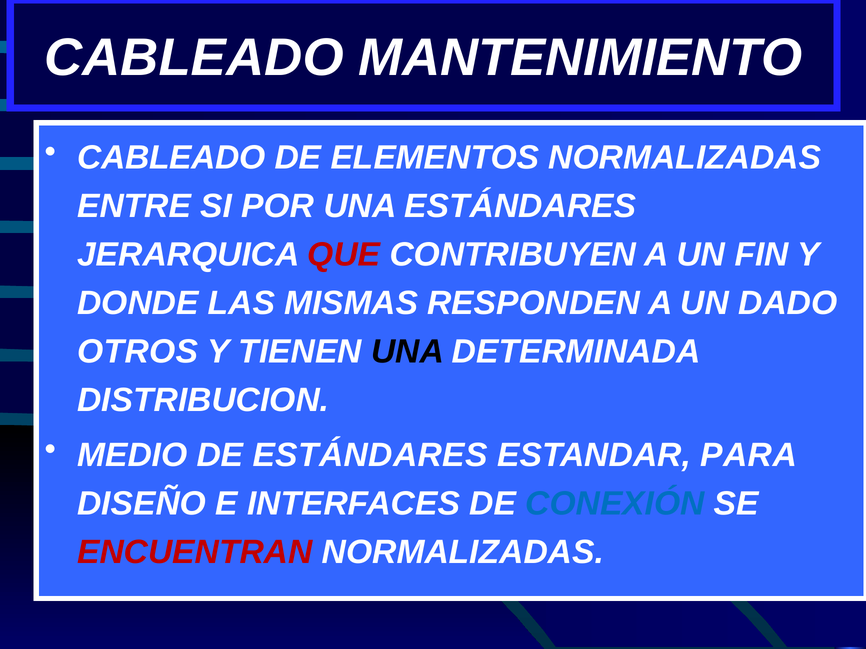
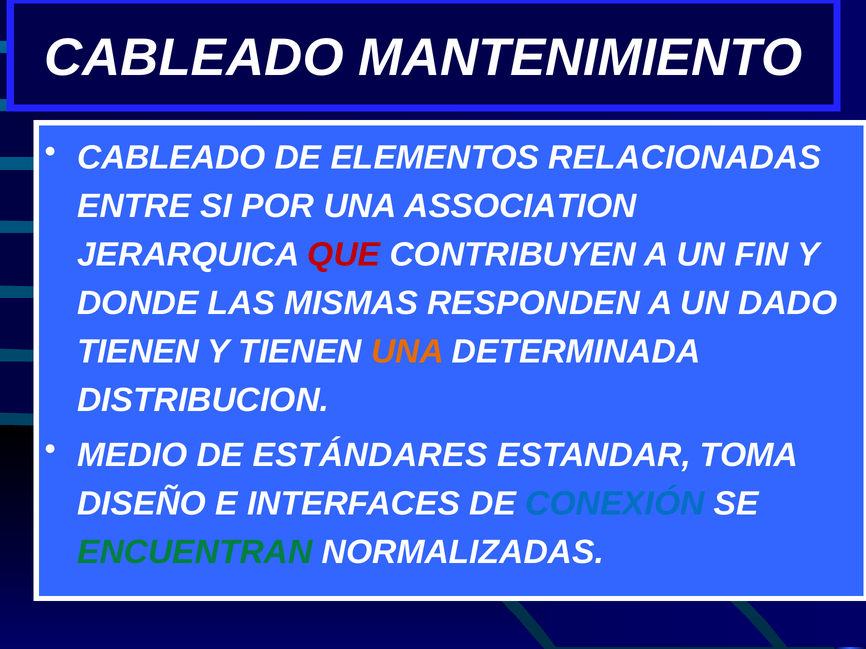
ELEMENTOS NORMALIZADAS: NORMALIZADAS -> RELACIONADAS
UNA ESTÁNDARES: ESTÁNDARES -> ASSOCIATION
OTROS at (138, 352): OTROS -> TIENEN
UNA at (408, 352) colour: black -> orange
PARA: PARA -> TOMA
ENCUENTRAN colour: red -> green
